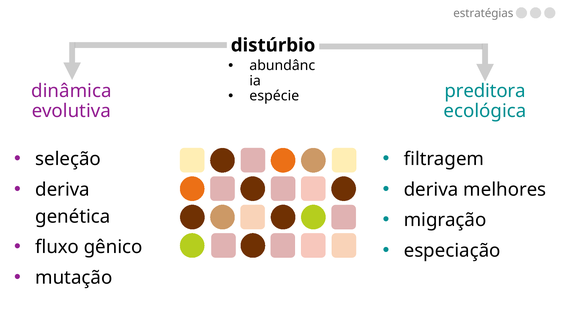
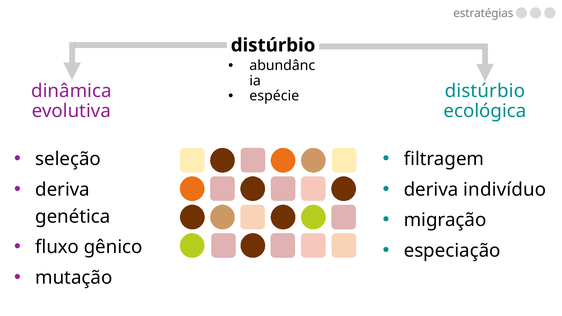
preditora at (485, 91): preditora -> distúrbio
melhores: melhores -> indivíduo
